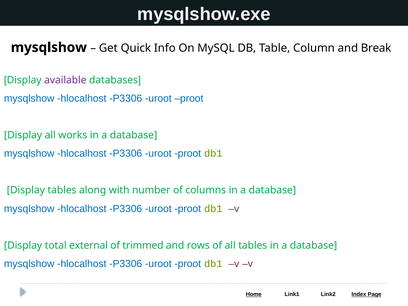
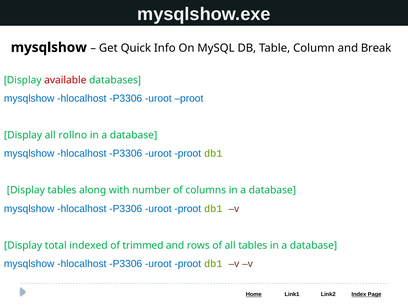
available colour: purple -> red
works: works -> rollno
external: external -> indexed
